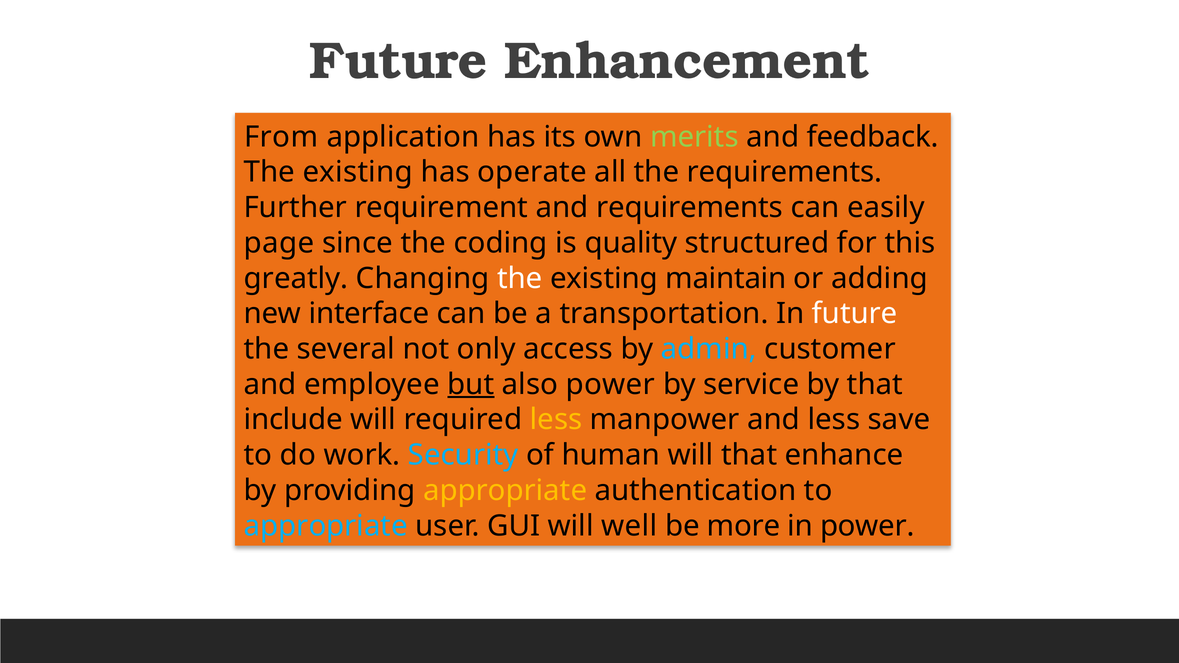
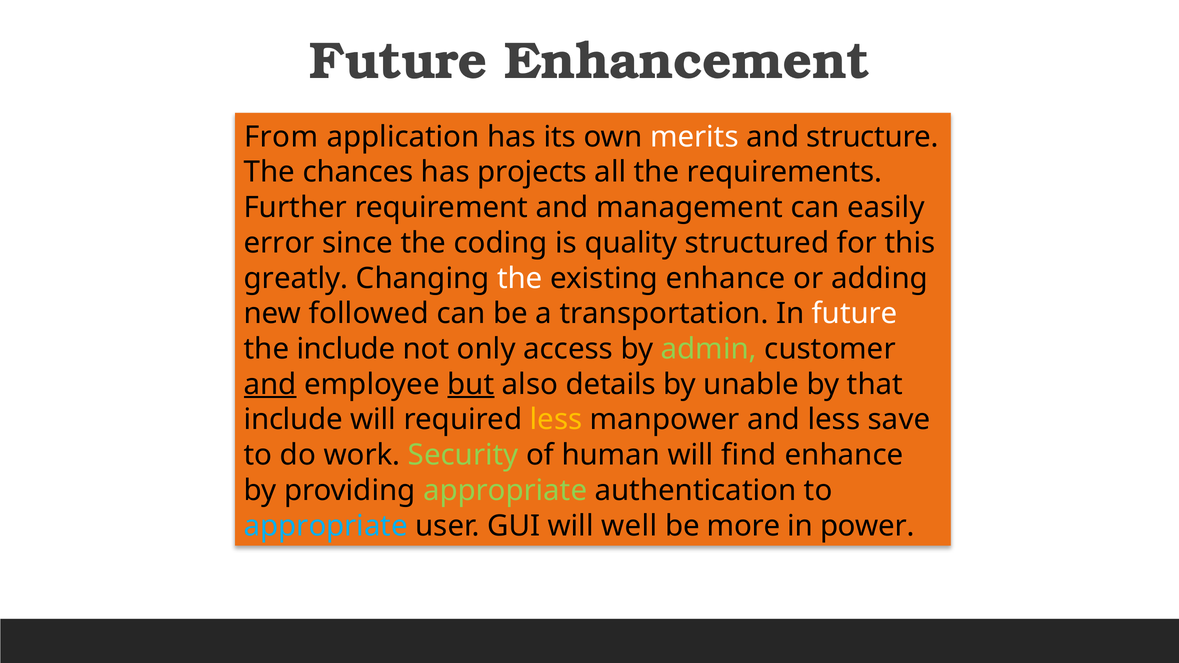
merits colour: light green -> white
feedback: feedback -> structure
existing at (358, 172): existing -> chances
operate: operate -> projects
and requirements: requirements -> management
page: page -> error
existing maintain: maintain -> enhance
interface: interface -> followed
the several: several -> include
admin colour: light blue -> light green
and at (270, 384) underline: none -> present
also power: power -> details
service: service -> unable
Security colour: light blue -> light green
will that: that -> find
appropriate at (505, 491) colour: yellow -> light green
